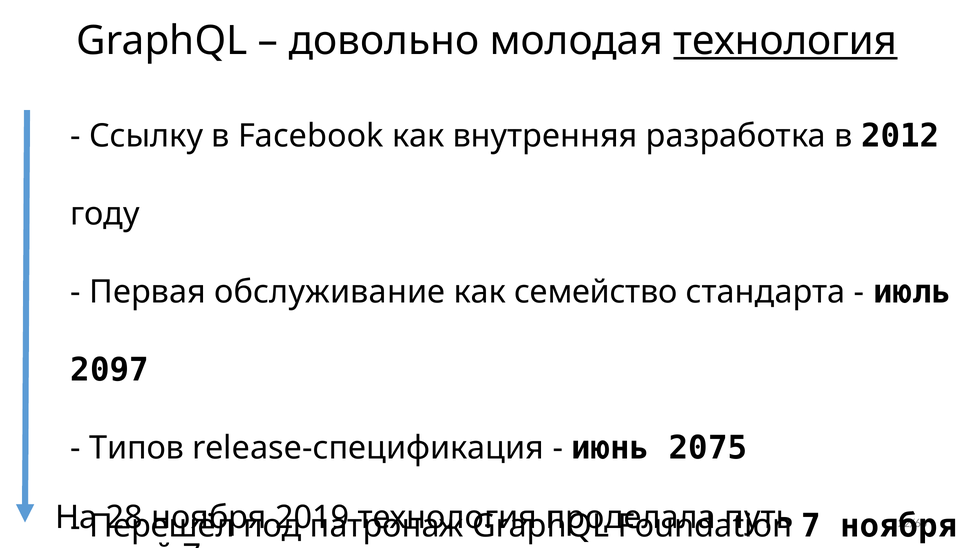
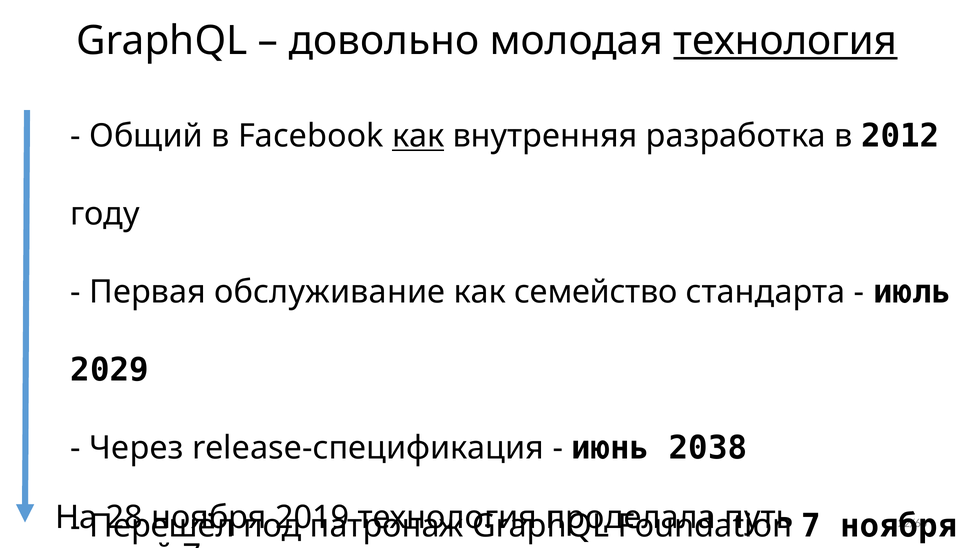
Ссылку: Ссылку -> Общий
как at (418, 136) underline: none -> present
2097: 2097 -> 2029
Типов: Типов -> Через
2075: 2075 -> 2038
